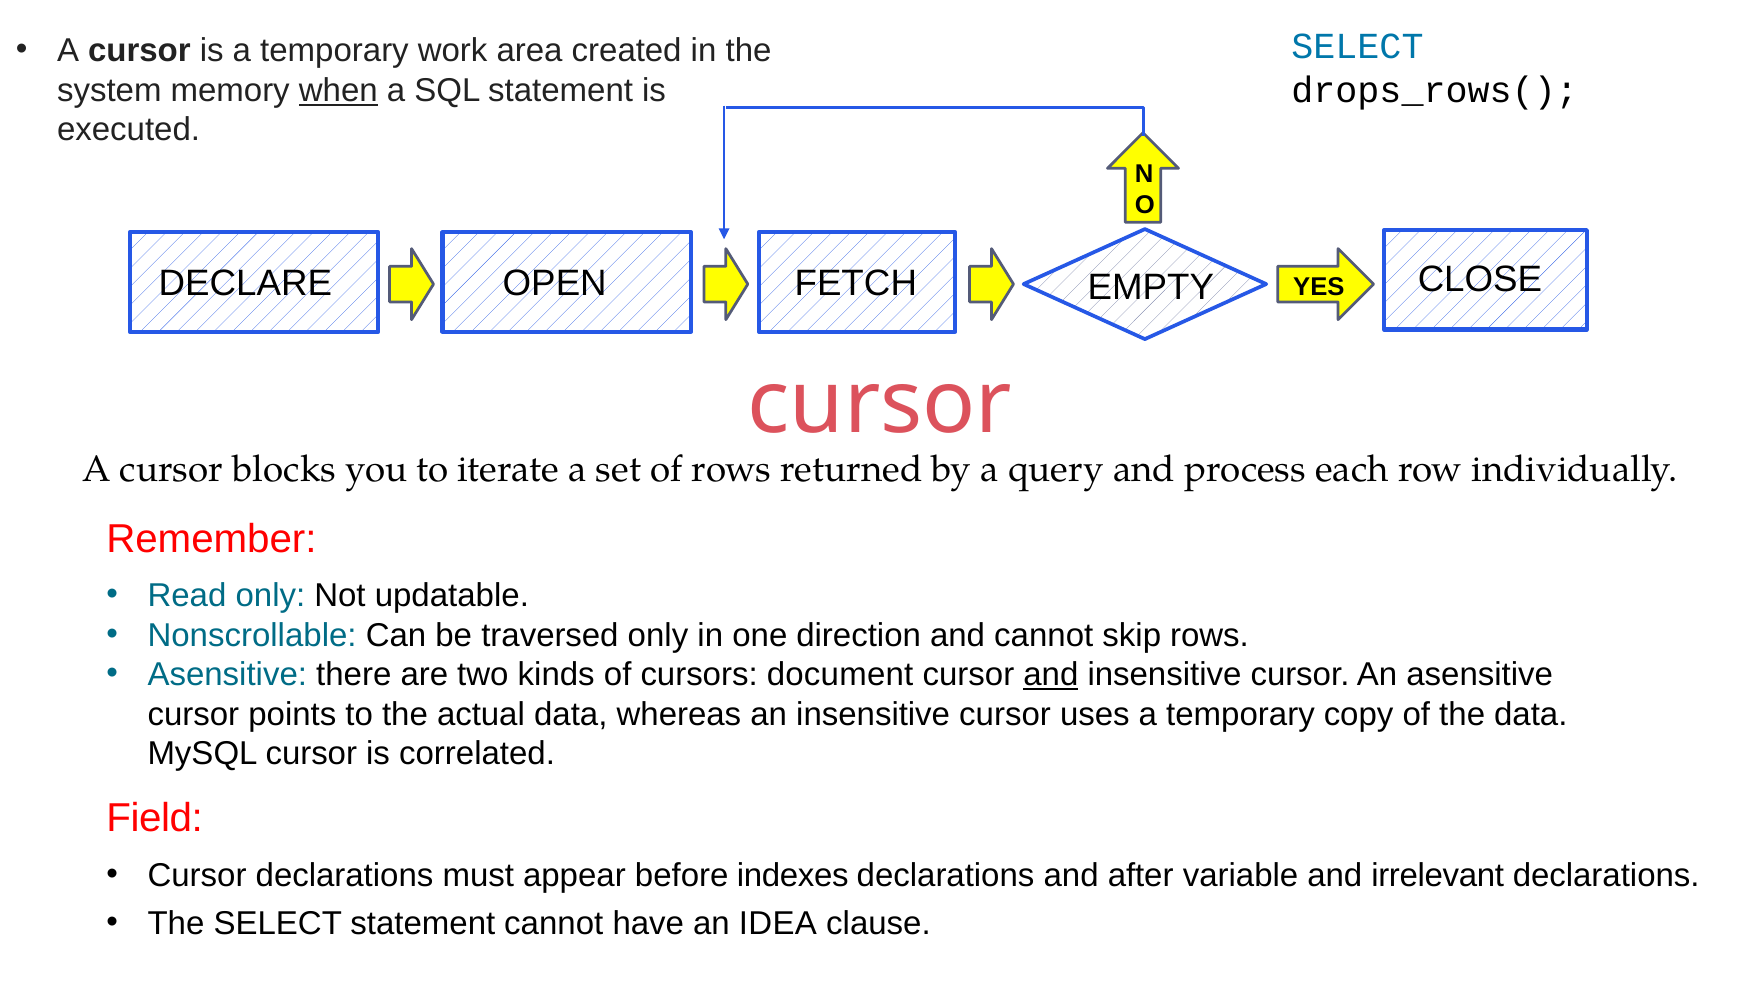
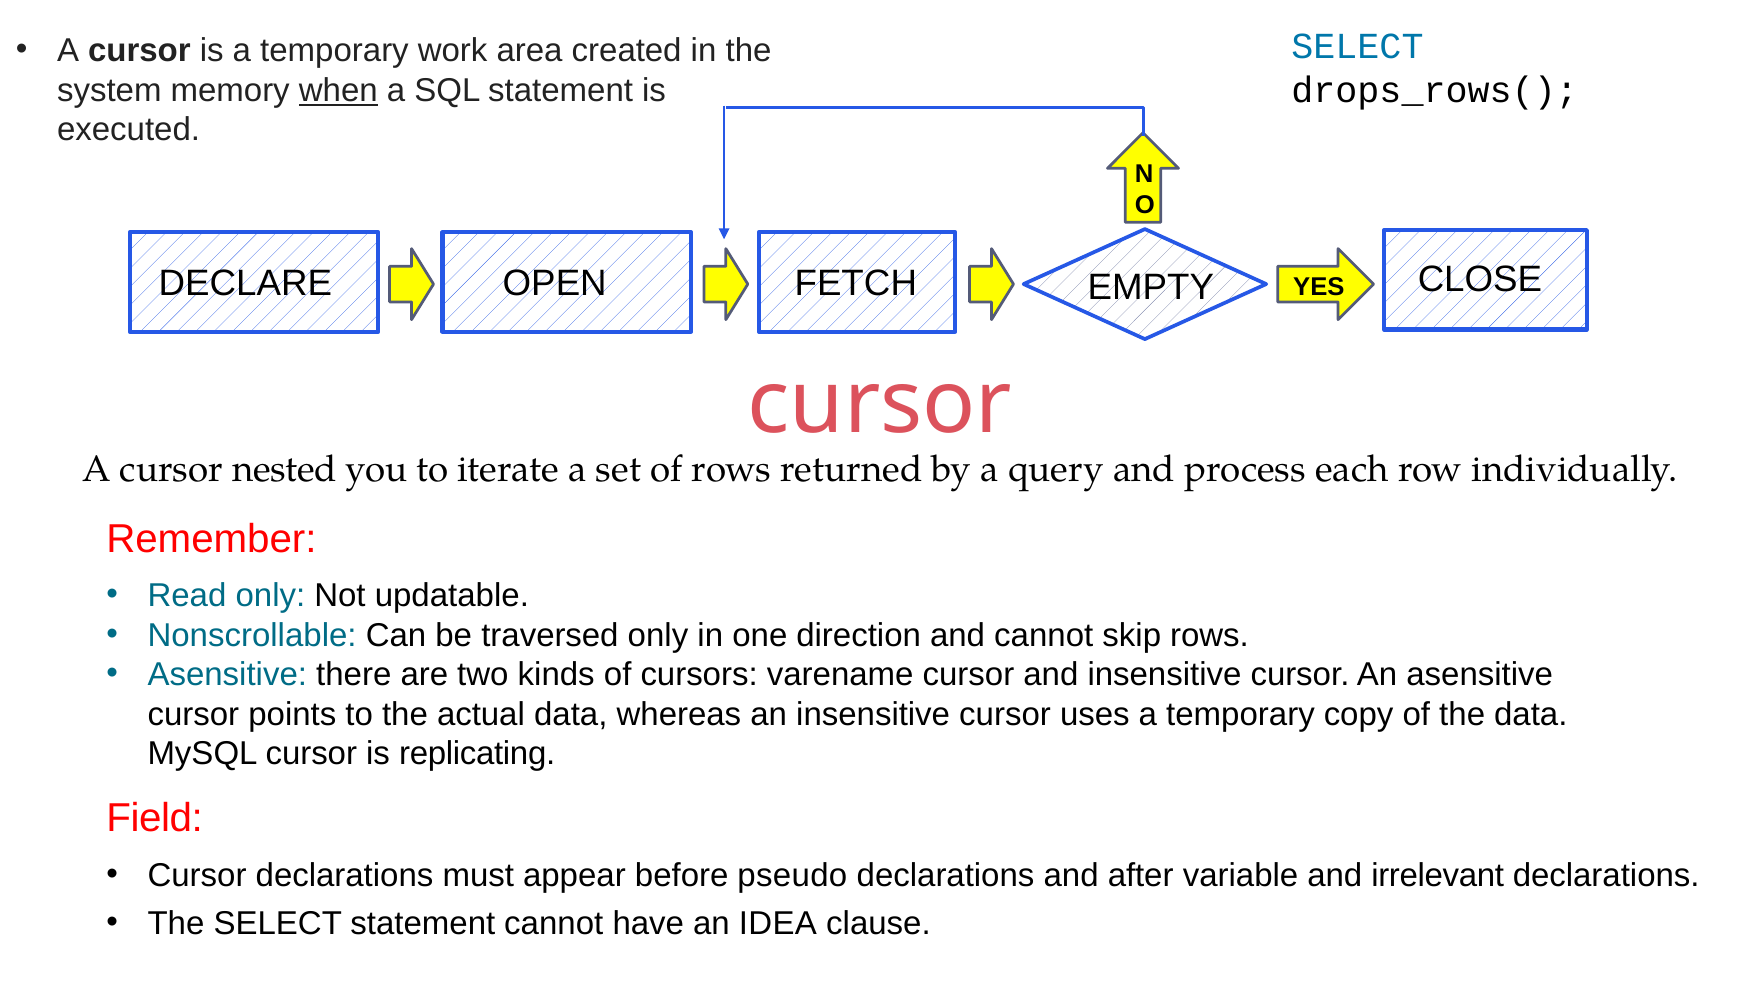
blocks: blocks -> nested
document: document -> varename
and at (1051, 675) underline: present -> none
correlated: correlated -> replicating
indexes: indexes -> pseudo
